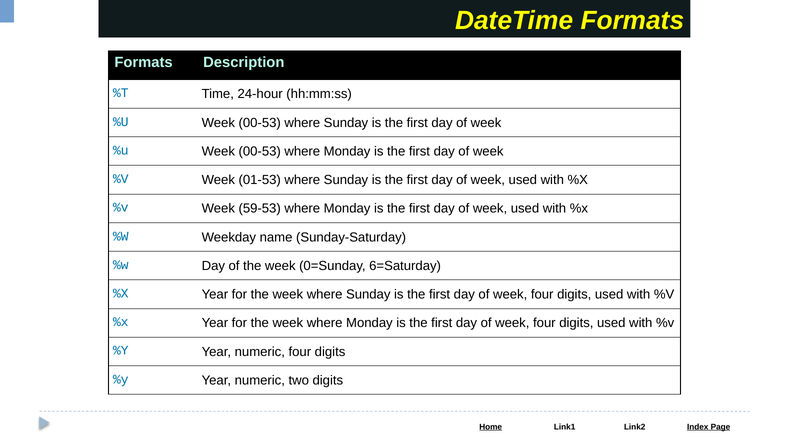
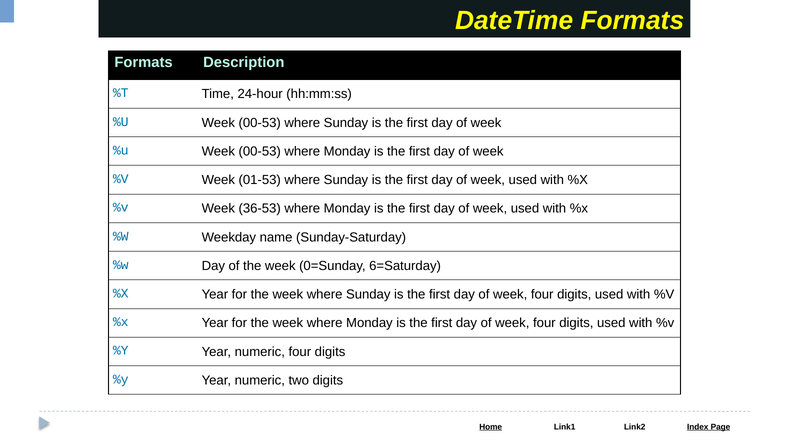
59-53: 59-53 -> 36-53
